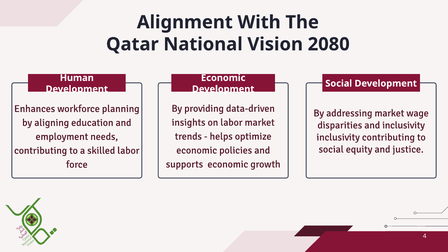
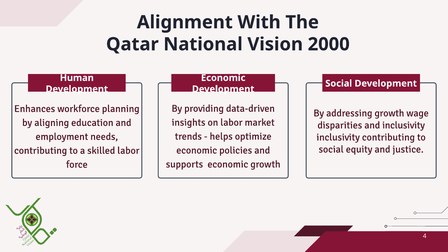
2080: 2080 -> 2000
addressing market: market -> growth
